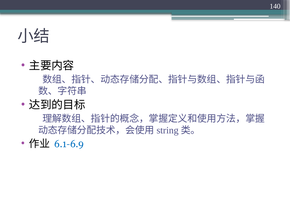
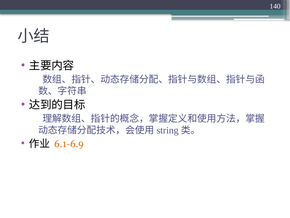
6.1-6.9 colour: blue -> orange
